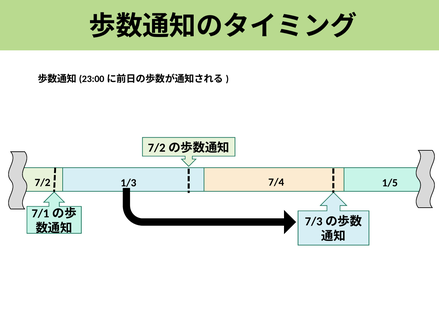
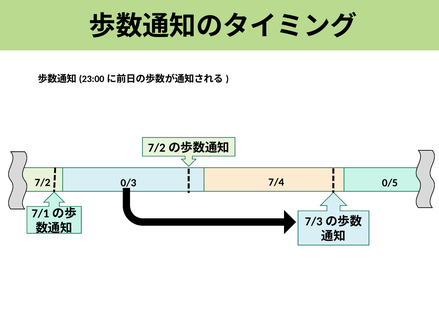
1/3: 1/3 -> 0/3
1/5: 1/5 -> 0/5
